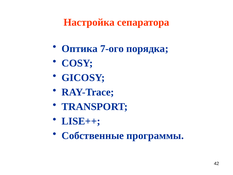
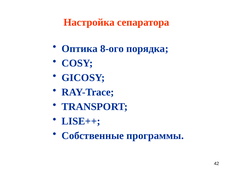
7-ого: 7-ого -> 8-ого
